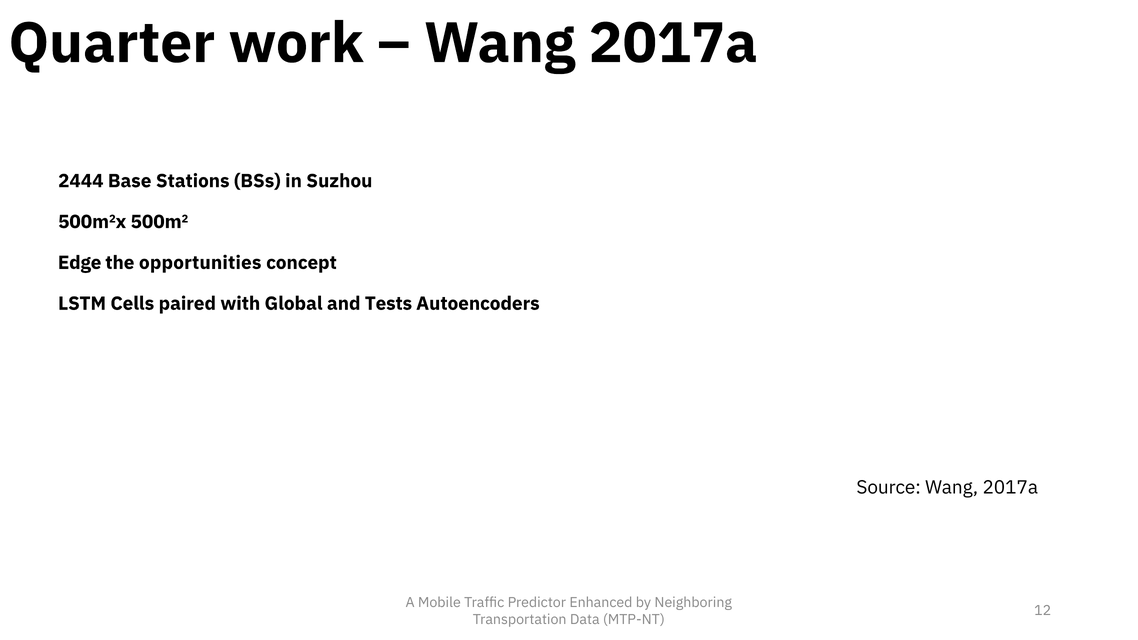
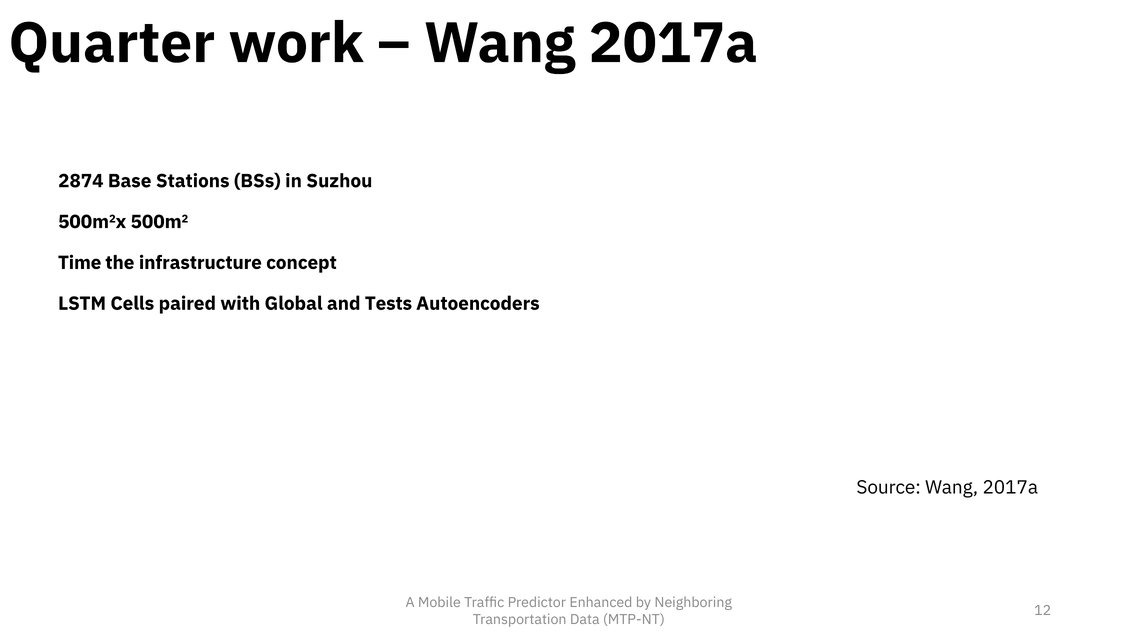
2444: 2444 -> 2874
Edge: Edge -> Time
opportunities: opportunities -> infrastructure
